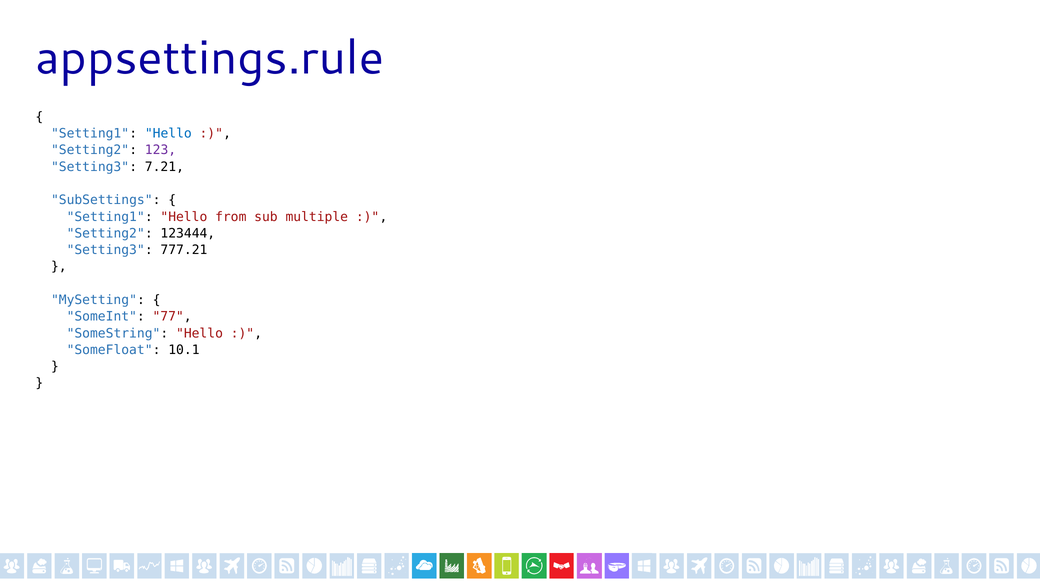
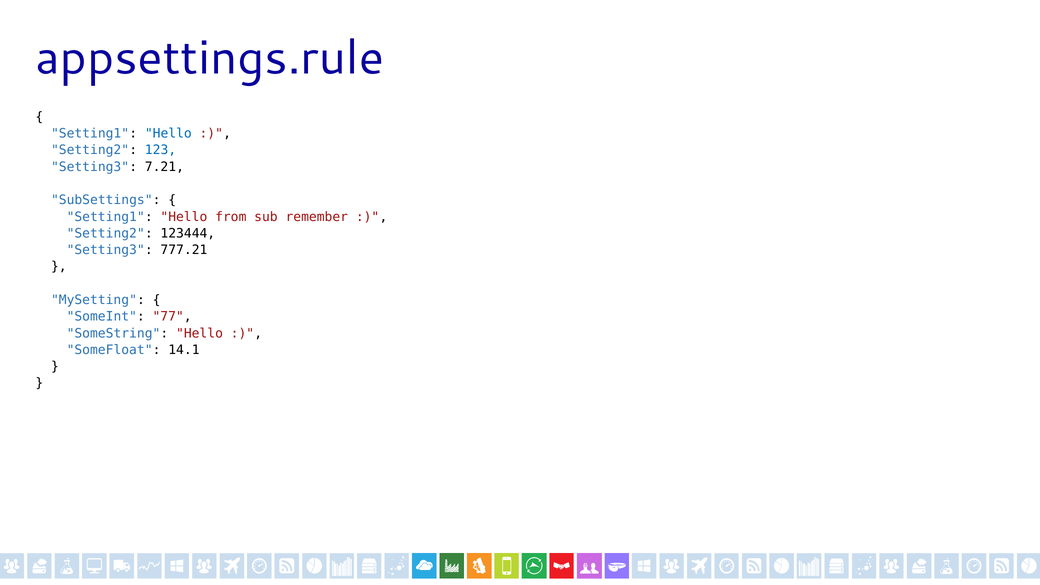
123 colour: purple -> blue
multiple: multiple -> remember
10.1: 10.1 -> 14.1
